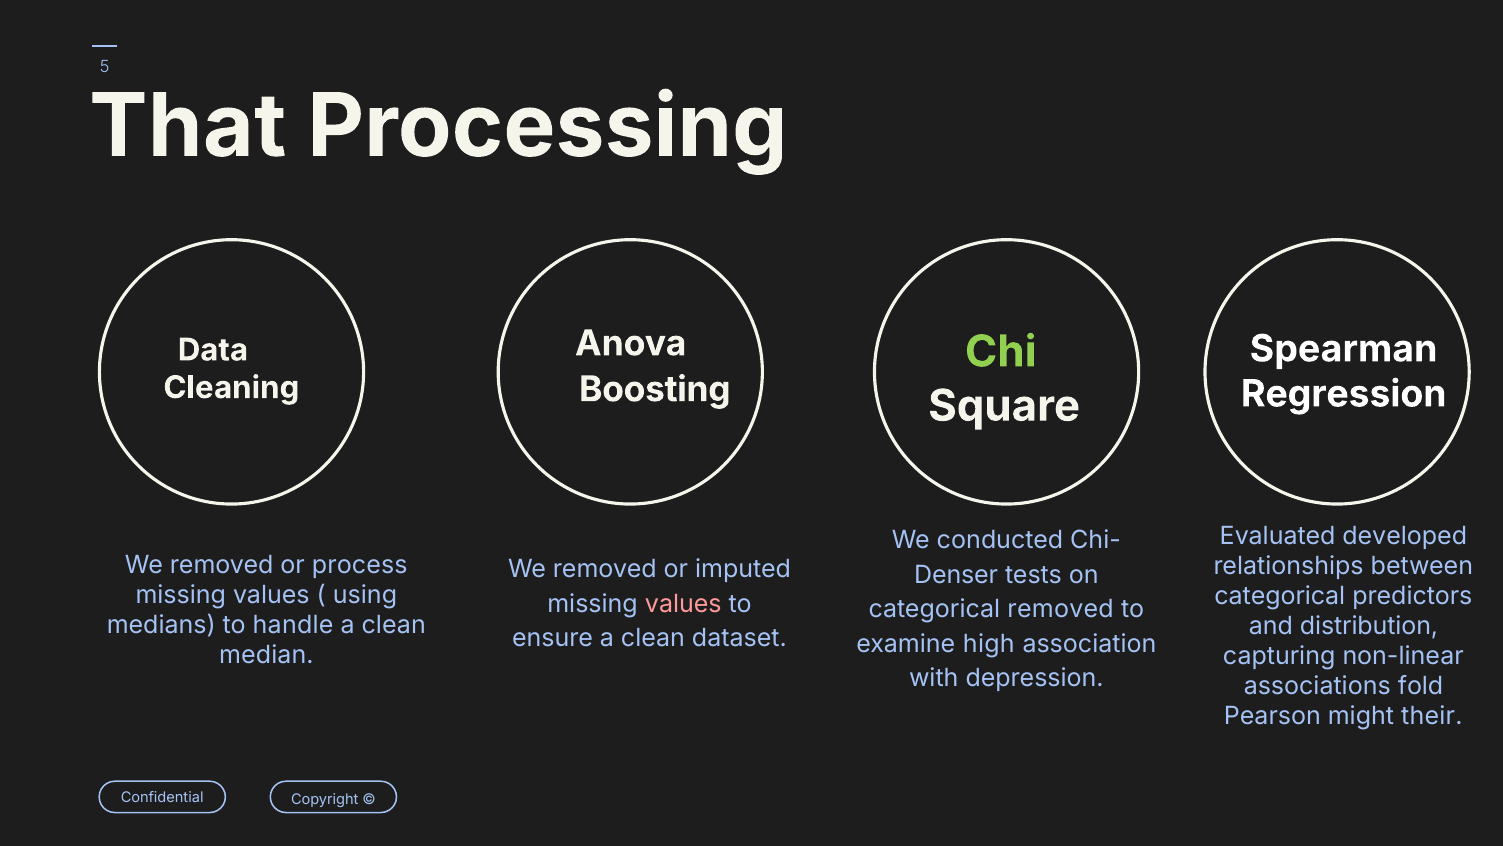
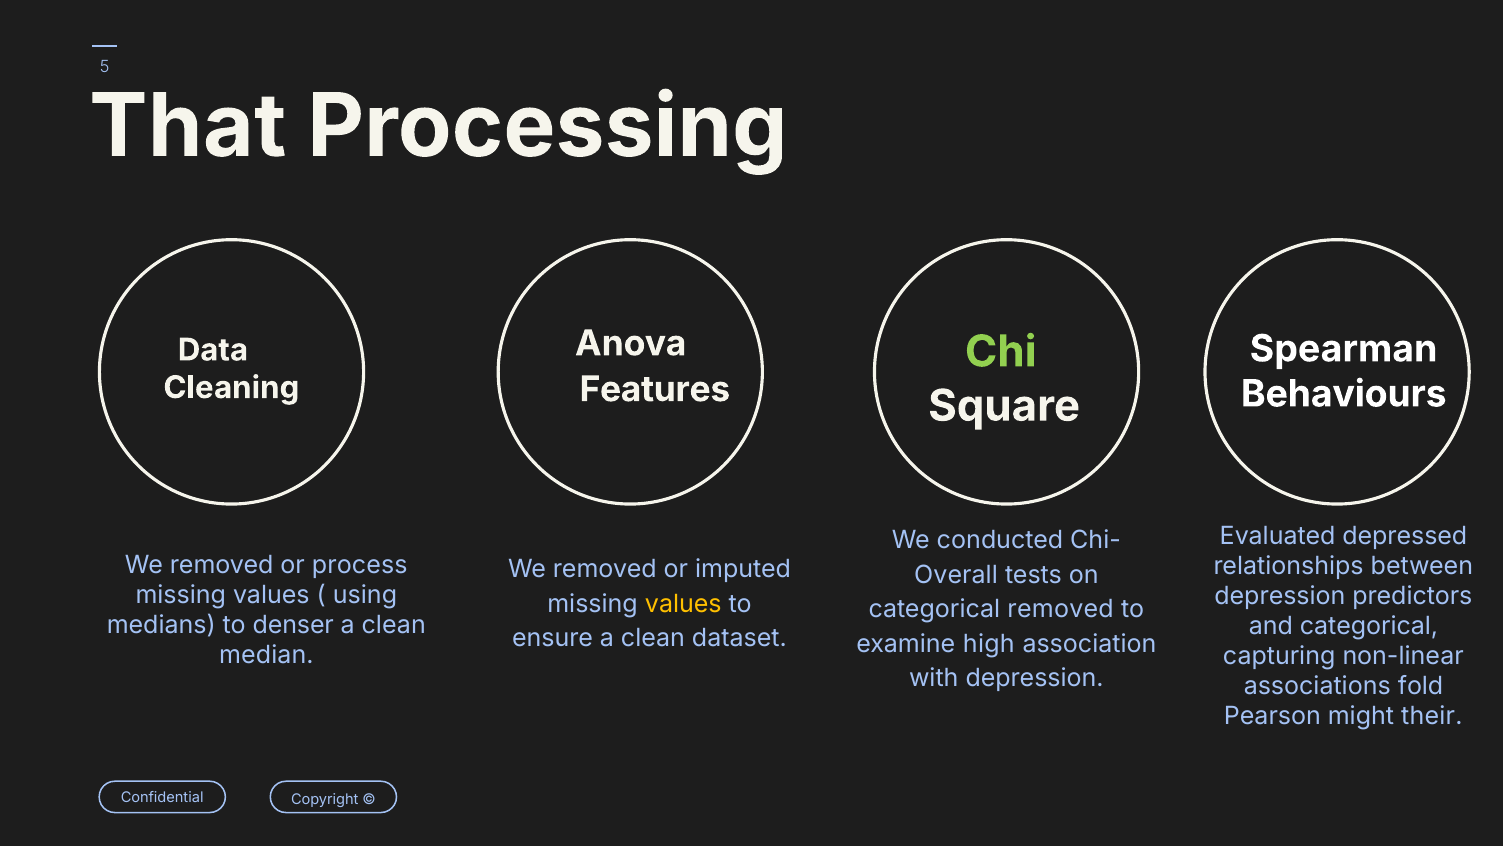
Boosting: Boosting -> Features
Regression: Regression -> Behaviours
developed: developed -> depressed
Denser: Denser -> Overall
categorical at (1280, 596): categorical -> depression
values at (683, 604) colour: pink -> yellow
handle: handle -> denser
and distribution: distribution -> categorical
